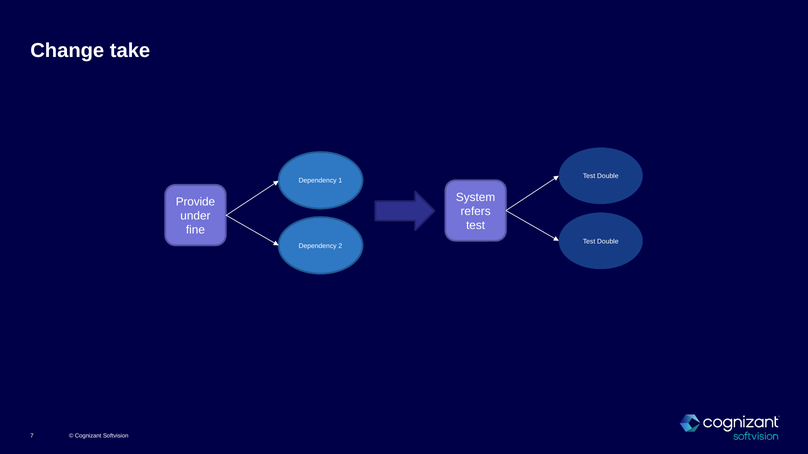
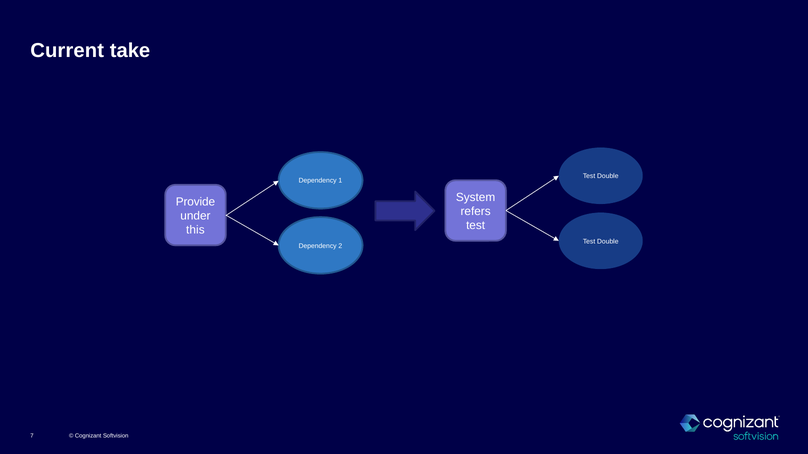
Change: Change -> Current
fine: fine -> this
